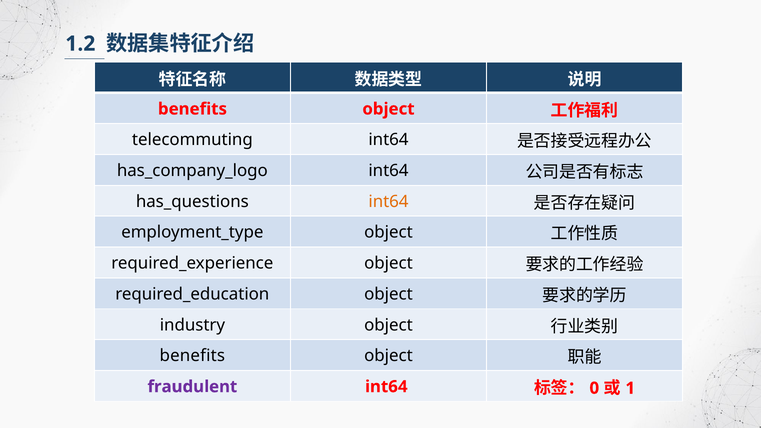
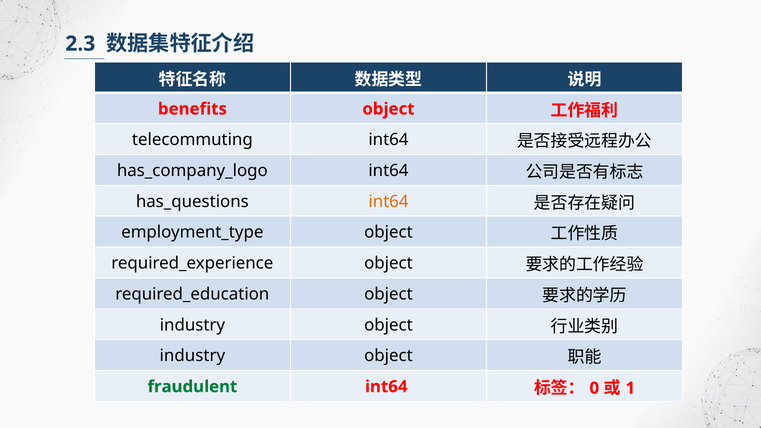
1.2: 1.2 -> 2.3
benefits at (192, 356): benefits -> industry
fraudulent colour: purple -> green
